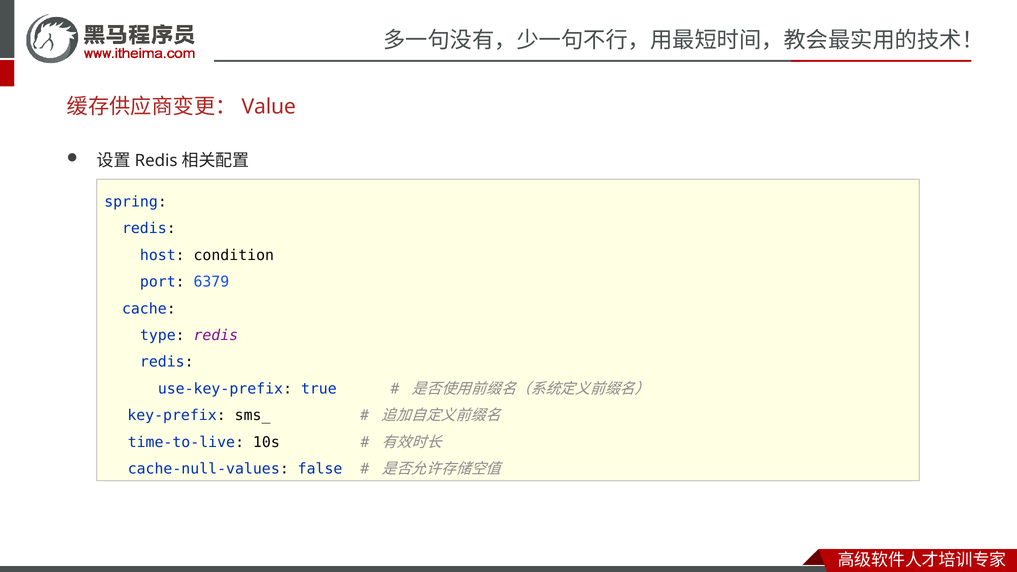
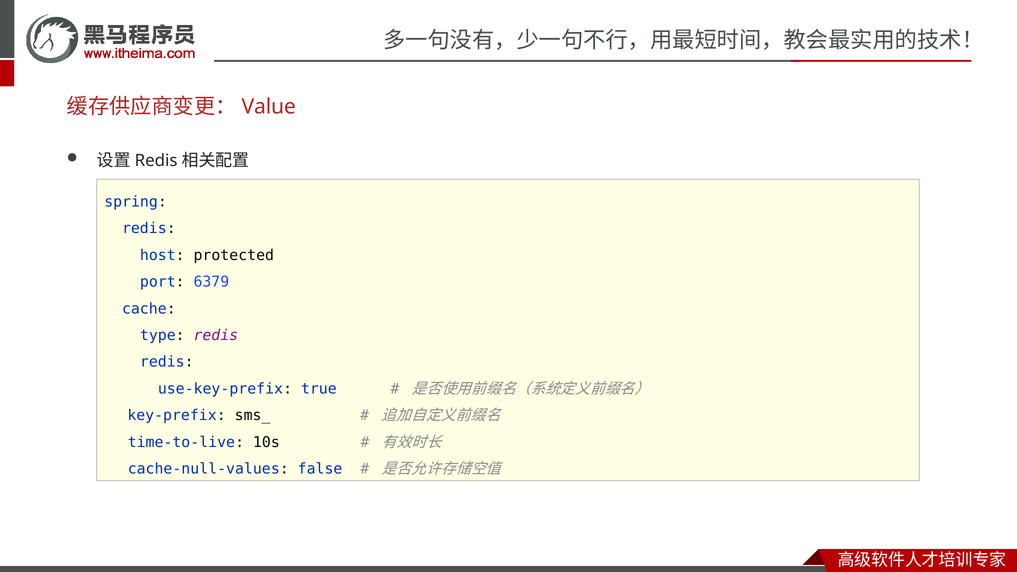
condition: condition -> protected
